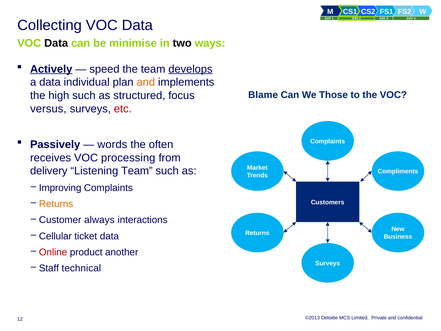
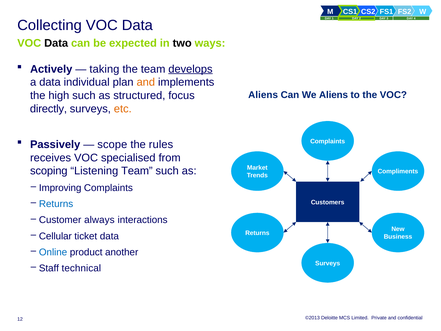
minimise: minimise -> expected
Actively underline: present -> none
speed: speed -> taking
Blame at (263, 95): Blame -> Aliens
We Those: Those -> Aliens
versus: versus -> directly
etc colour: red -> orange
words: words -> scope
often: often -> rules
processing: processing -> specialised
delivery: delivery -> scoping
Returns at (56, 204) colour: orange -> blue
Online colour: red -> blue
